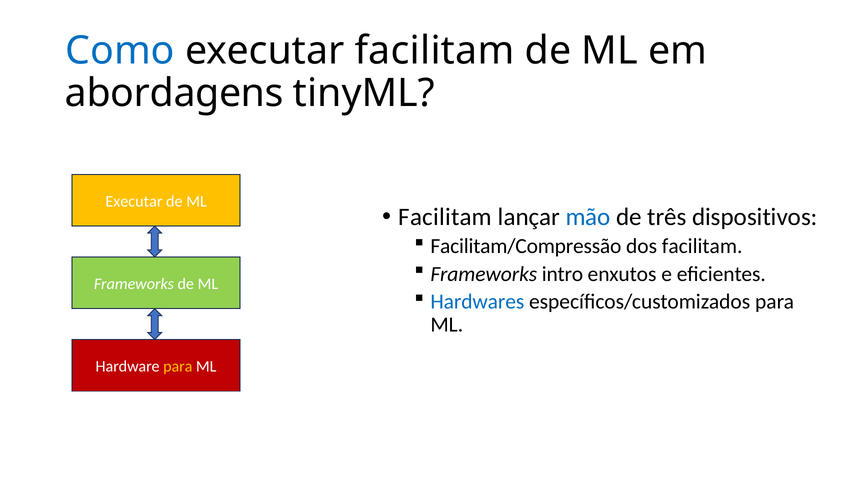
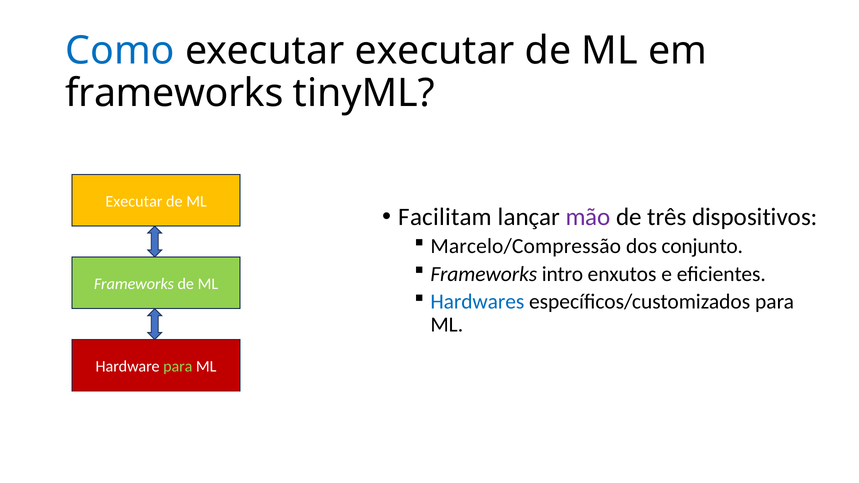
executar facilitam: facilitam -> executar
abordagens at (174, 93): abordagens -> frameworks
mão colour: blue -> purple
Facilitam/Compressão: Facilitam/Compressão -> Marcelo/Compressão
dos facilitam: facilitam -> conjunto
para at (178, 367) colour: yellow -> light green
